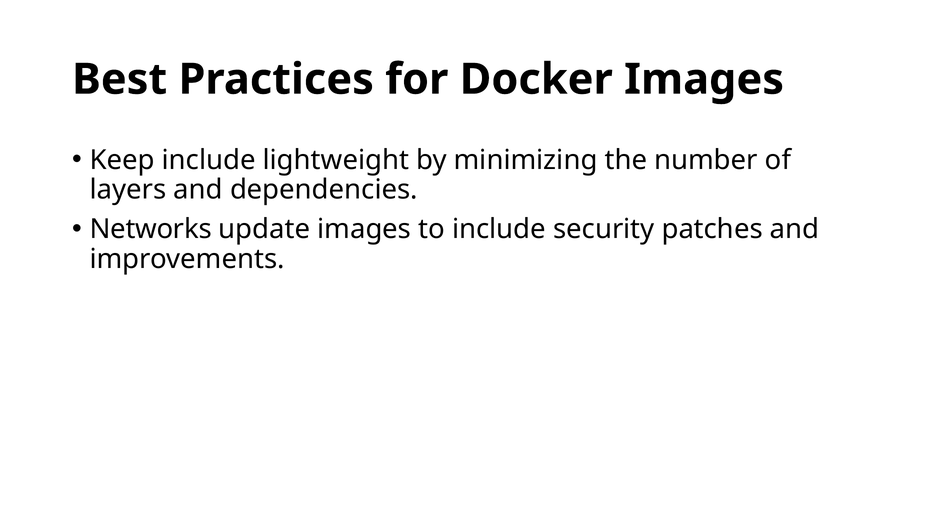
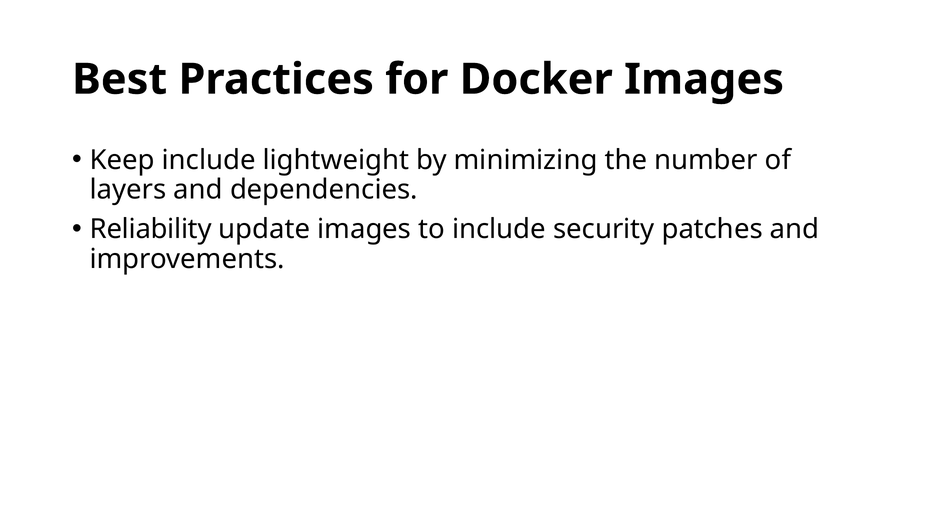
Networks: Networks -> Reliability
